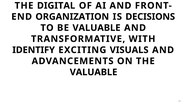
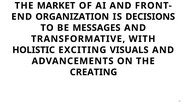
DIGITAL: DIGITAL -> MARKET
BE VALUABLE: VALUABLE -> MESSAGES
IDENTIFY: IDENTIFY -> HOLISTIC
VALUABLE at (94, 72): VALUABLE -> CREATING
